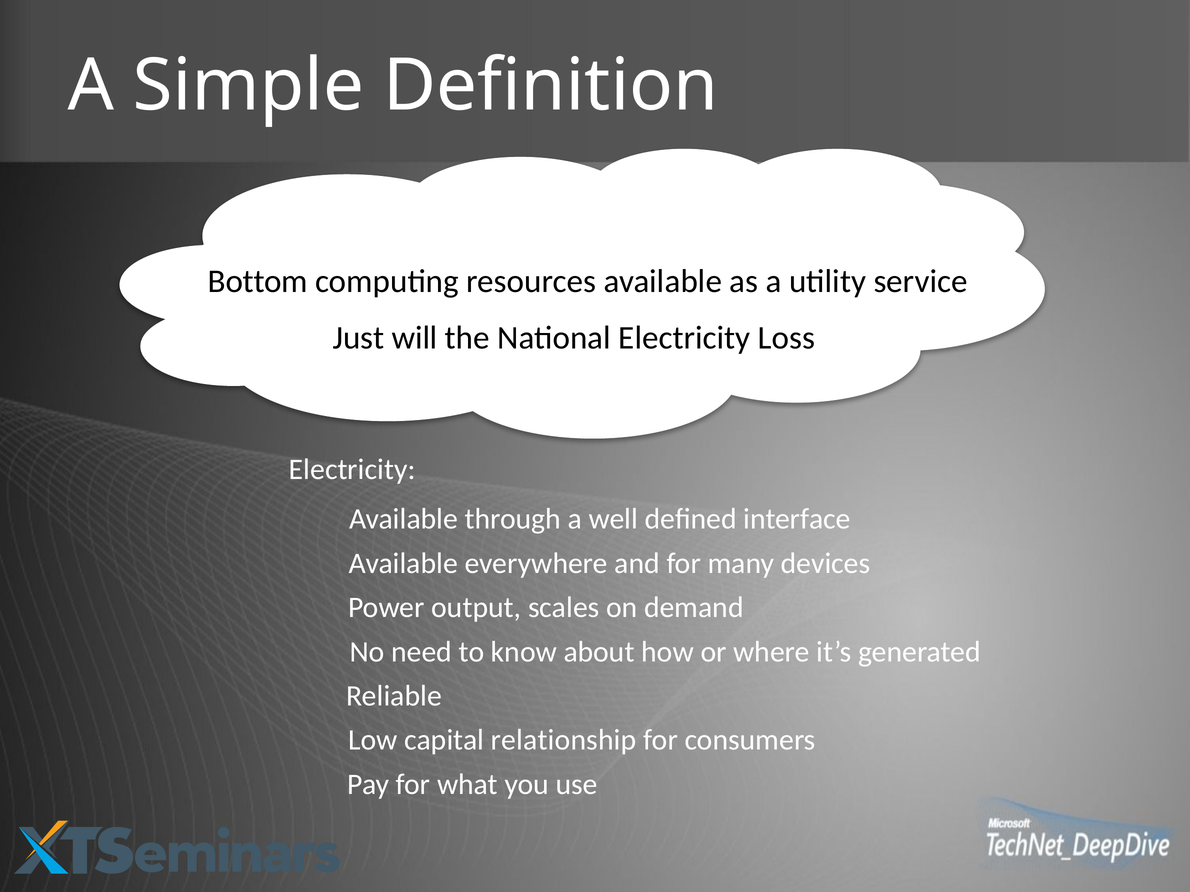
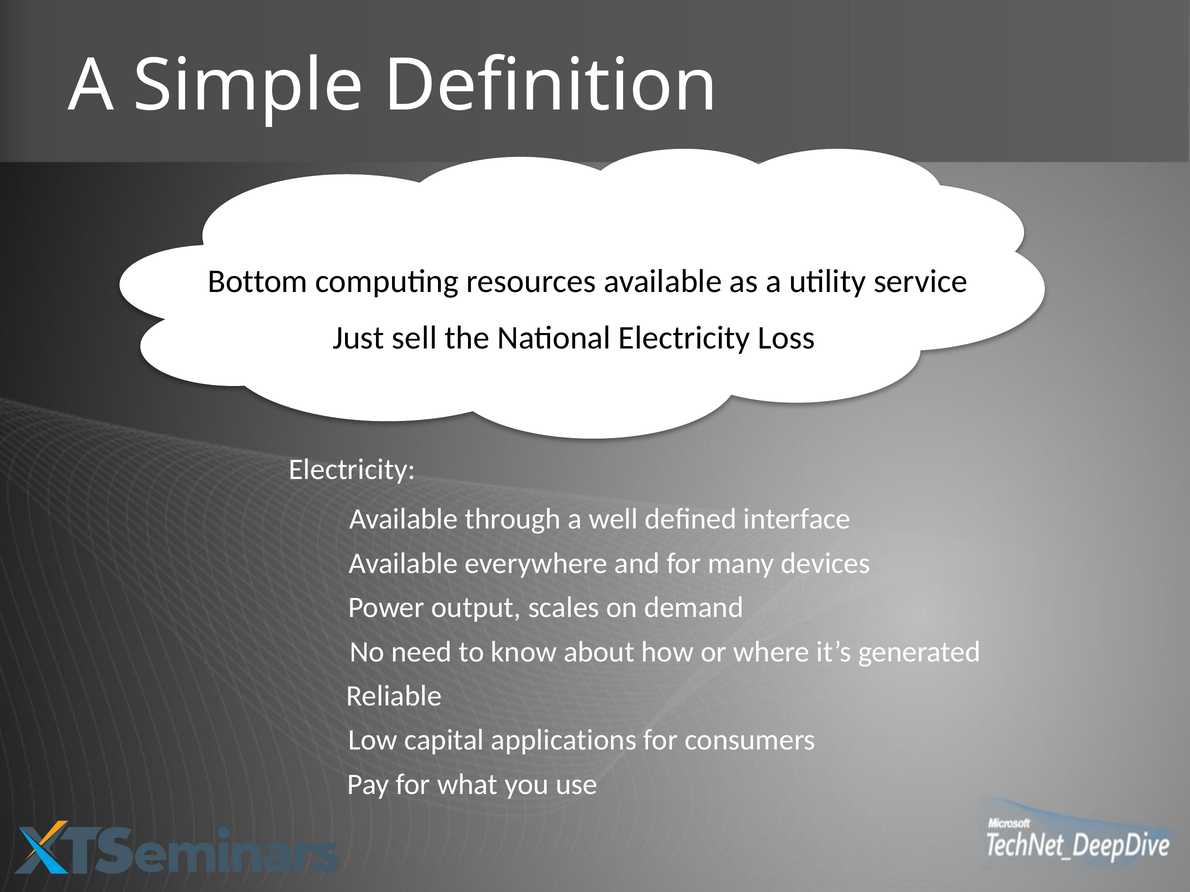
will: will -> sell
relationship: relationship -> applications
